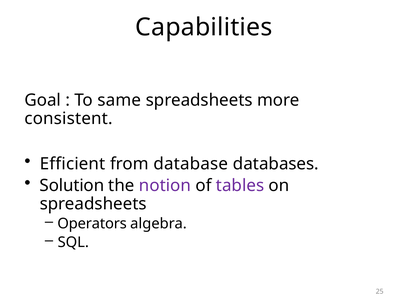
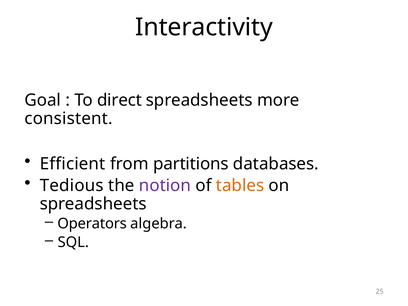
Capabilities: Capabilities -> Interactivity
same: same -> direct
database: database -> partitions
Solution: Solution -> Tedious
tables colour: purple -> orange
